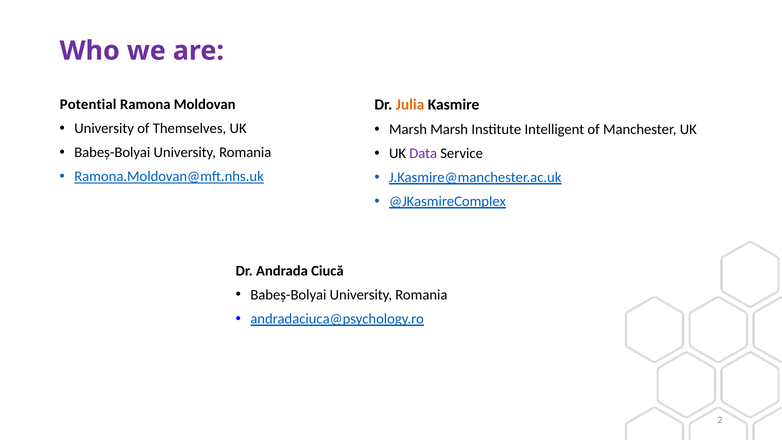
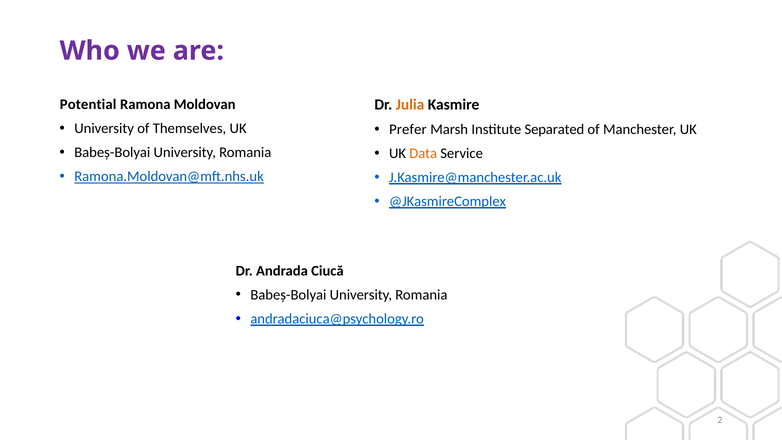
Marsh at (408, 129): Marsh -> Prefer
Intelligent: Intelligent -> Separated
Data colour: purple -> orange
